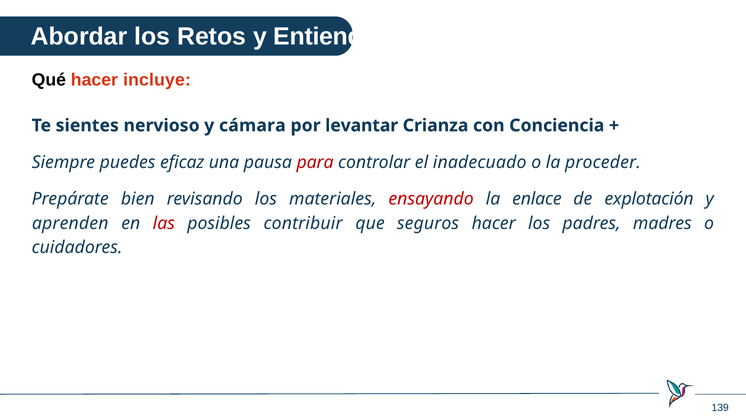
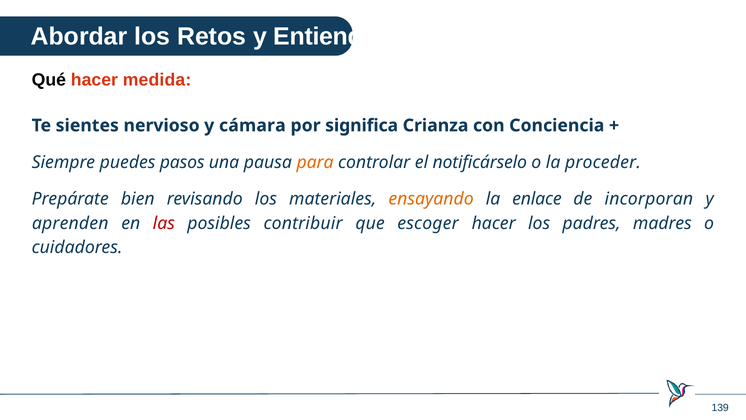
incluye: incluye -> medida
levantar: levantar -> significa
eficaz: eficaz -> pasos
para colour: red -> orange
inadecuado: inadecuado -> notificárselo
ensayando colour: red -> orange
explotación: explotación -> incorporan
seguros: seguros -> escoger
